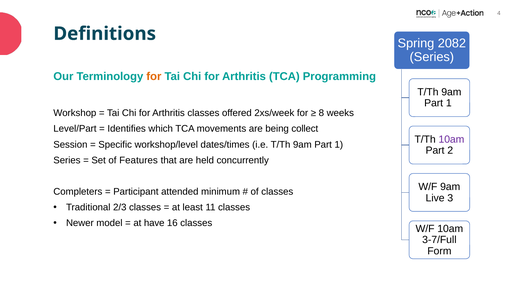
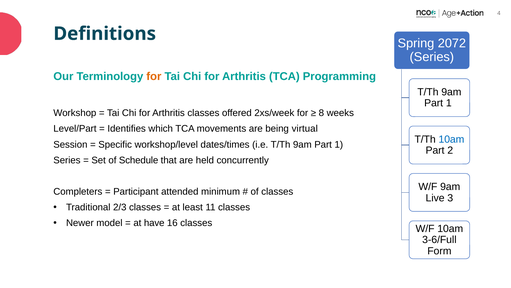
2082: 2082 -> 2072
collect: collect -> virtual
10am at (451, 139) colour: purple -> blue
Features: Features -> Schedule
3-7/Full: 3-7/Full -> 3-6/Full
